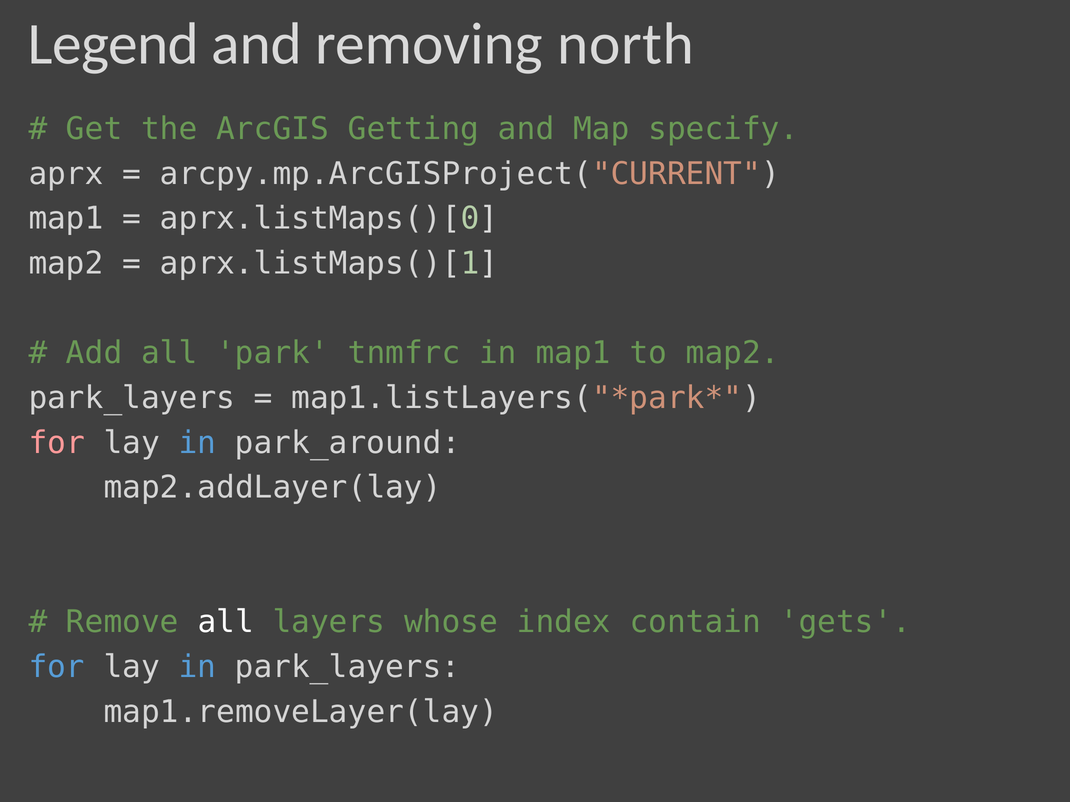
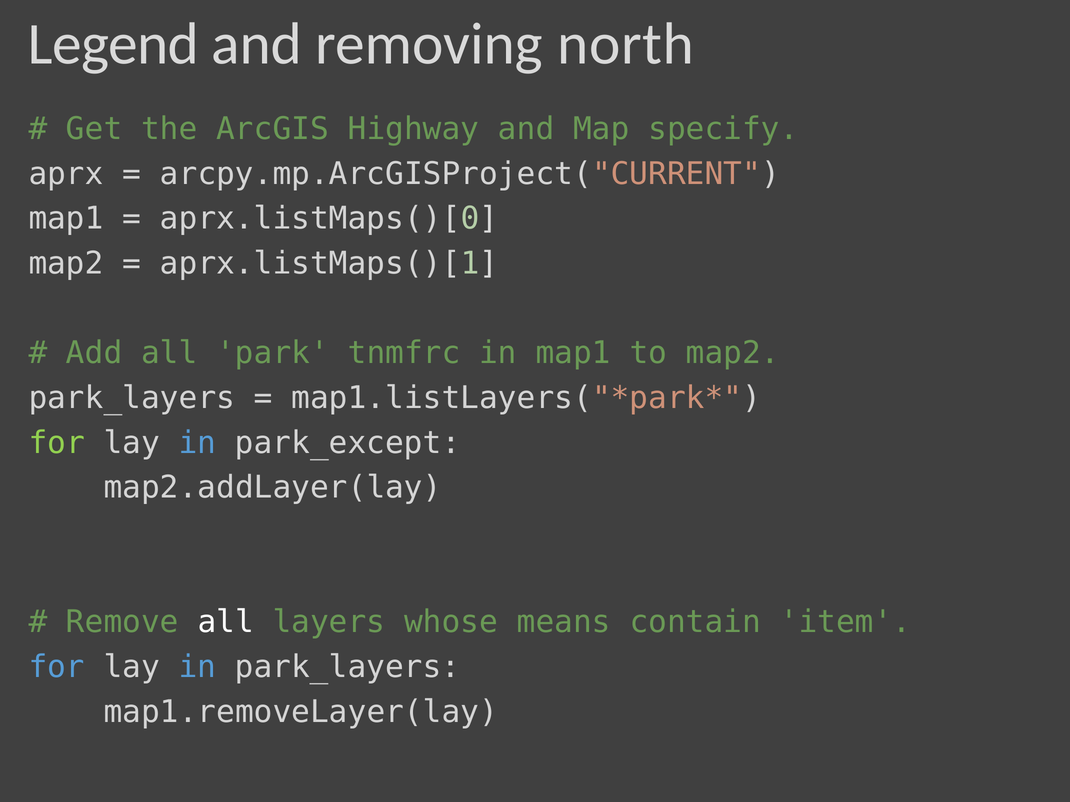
Getting: Getting -> Highway
for at (57, 443) colour: pink -> light green
park_around: park_around -> park_except
index: index -> means
gets: gets -> item
